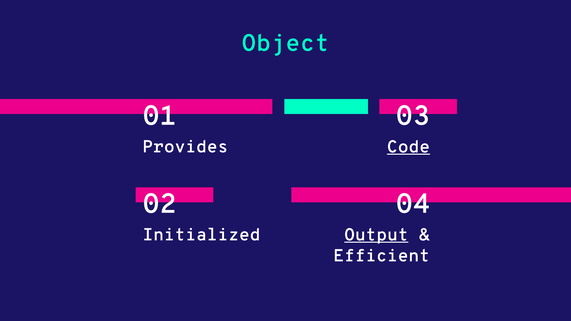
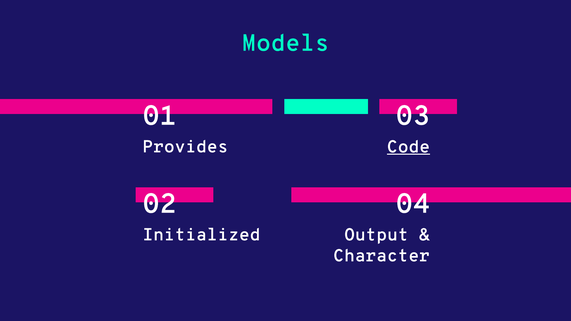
Object: Object -> Models
Output underline: present -> none
Efficient: Efficient -> Character
